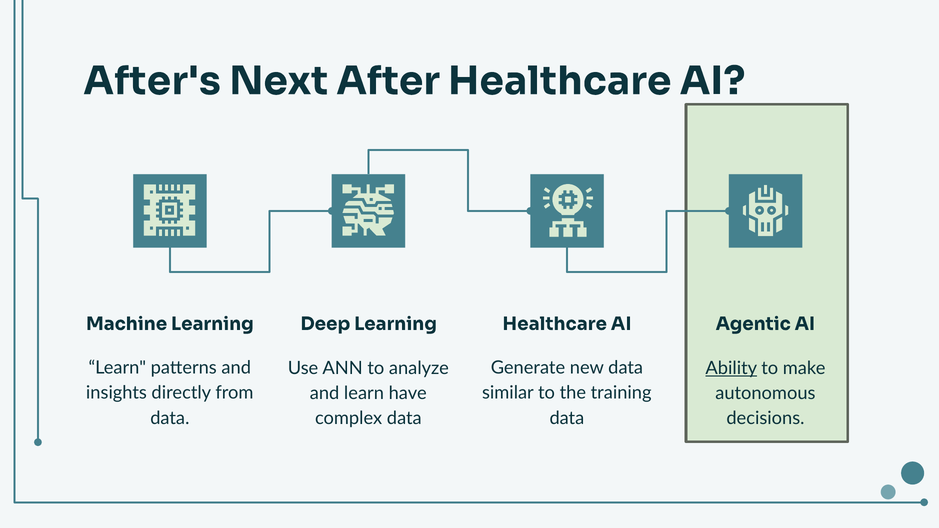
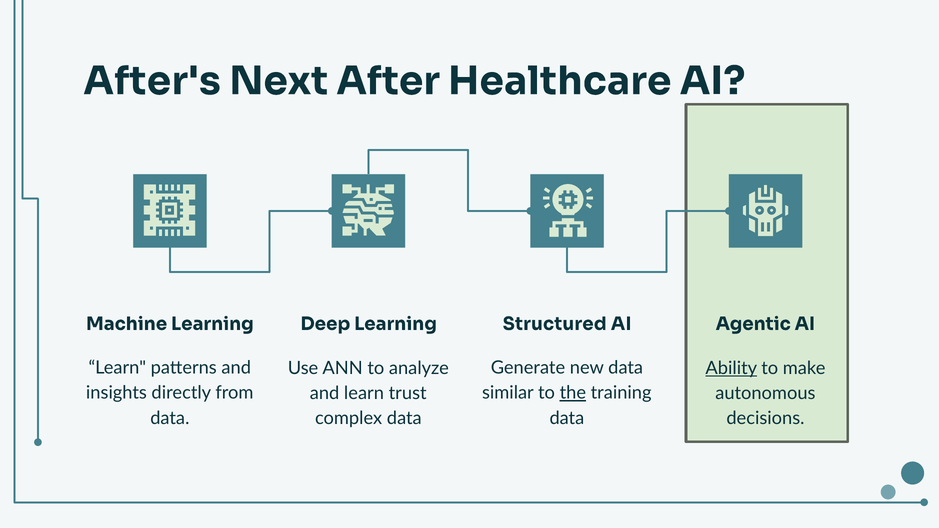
Healthcare at (555, 324): Healthcare -> Structured
the underline: none -> present
have: have -> trust
